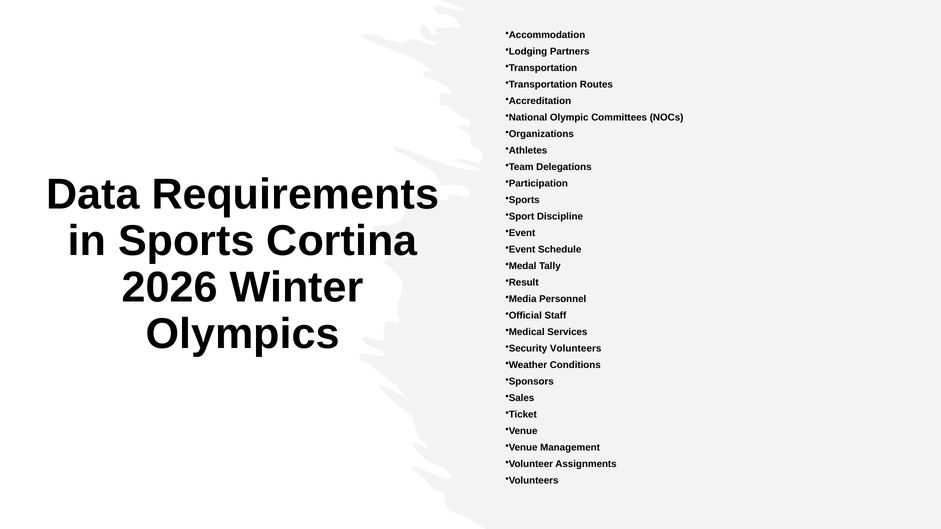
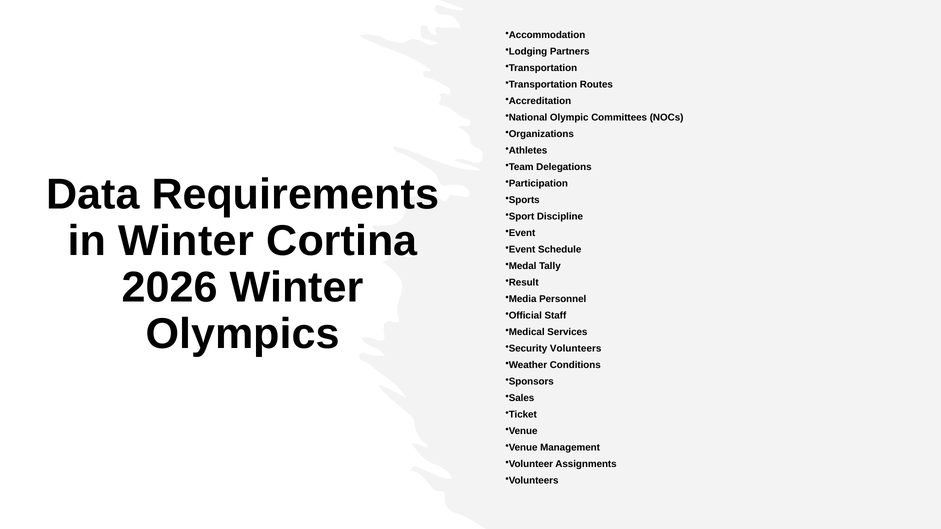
in Sports: Sports -> Winter
